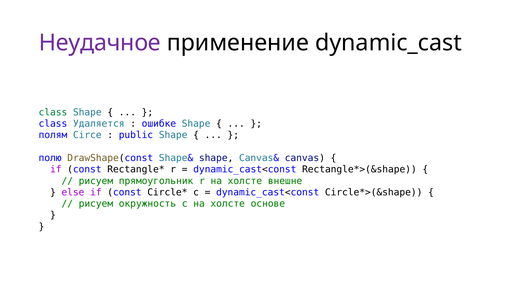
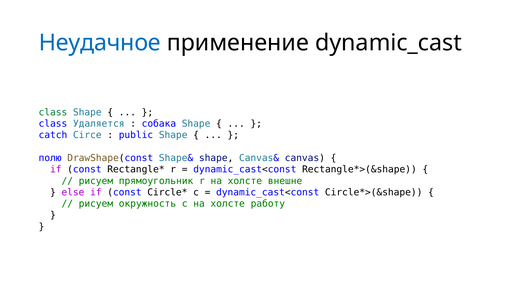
Неудачное colour: purple -> blue
ошибке: ошибке -> собака
полям: полям -> catch
основе: основе -> работу
